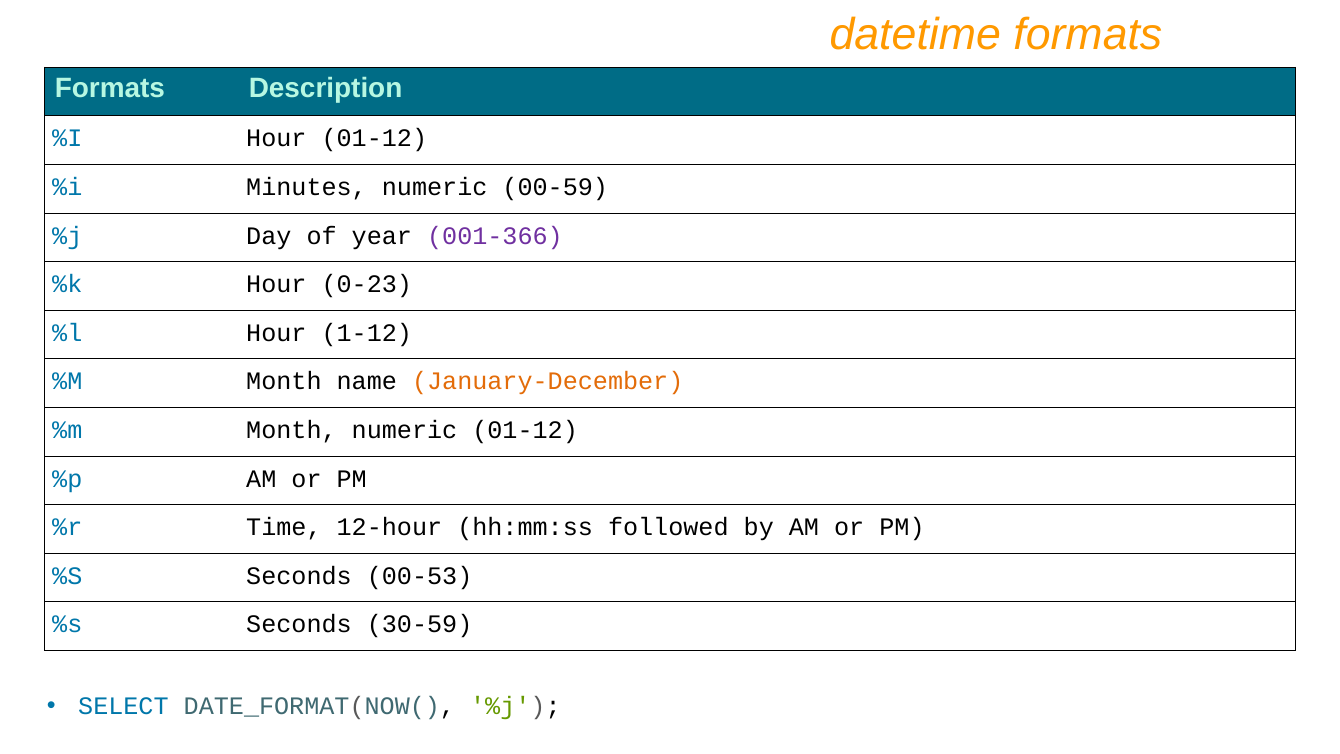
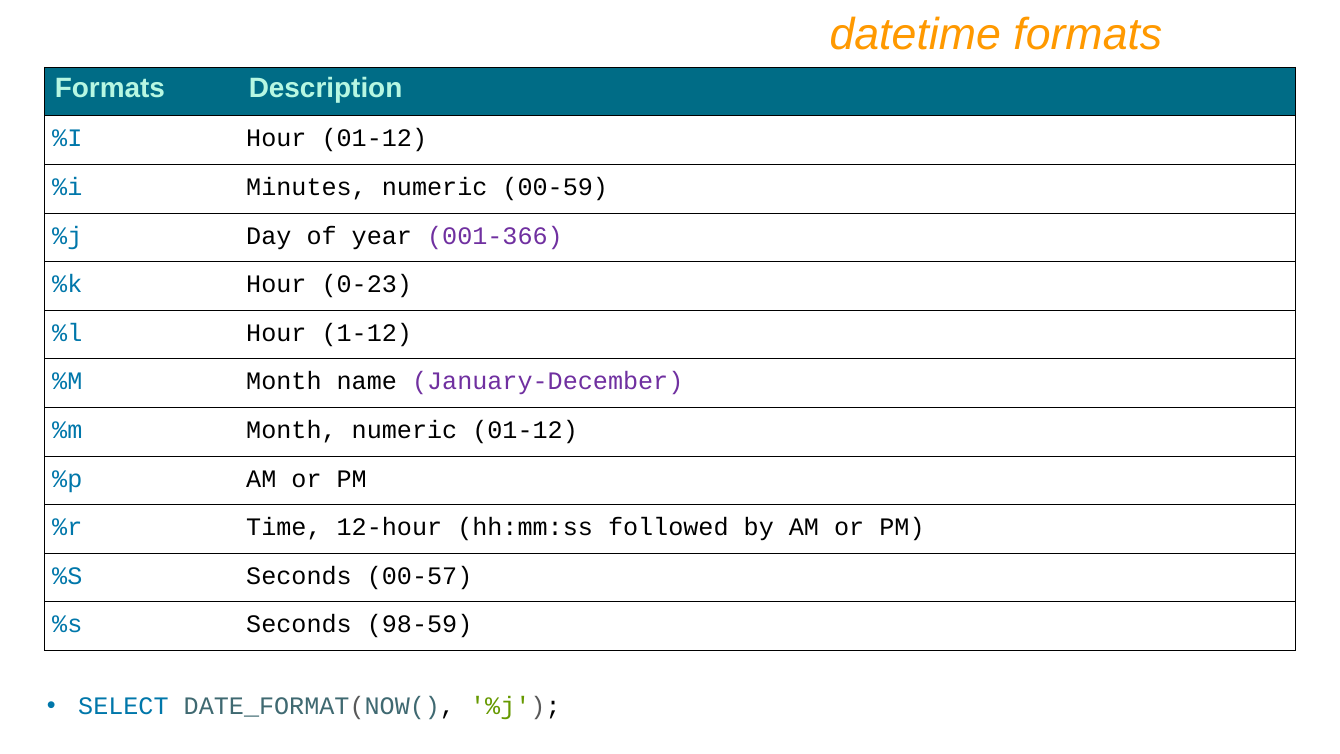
January-December colour: orange -> purple
00-53: 00-53 -> 00-57
30-59: 30-59 -> 98-59
